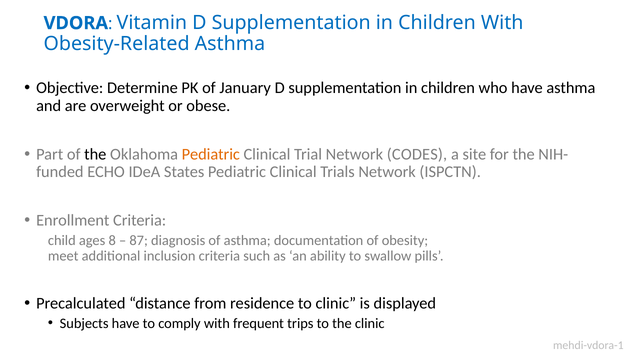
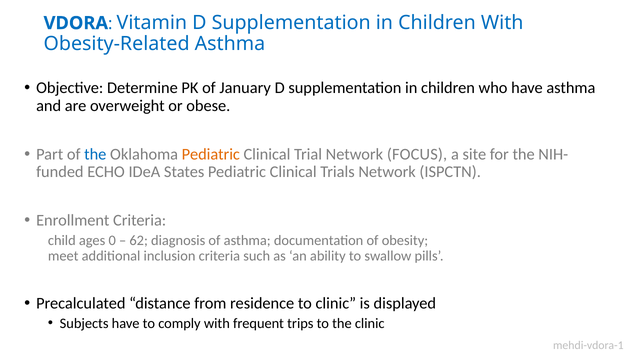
the at (95, 154) colour: black -> blue
CODES: CODES -> FOCUS
8: 8 -> 0
87: 87 -> 62
